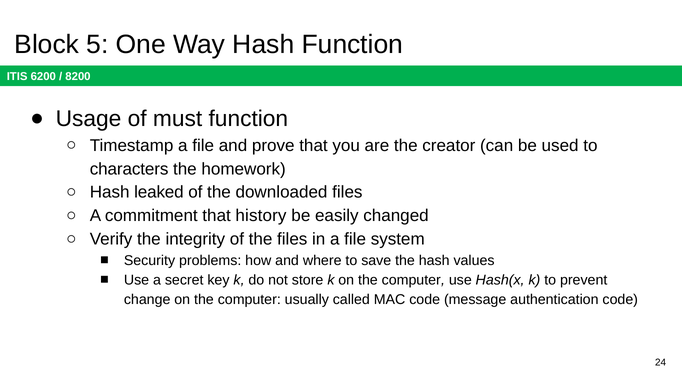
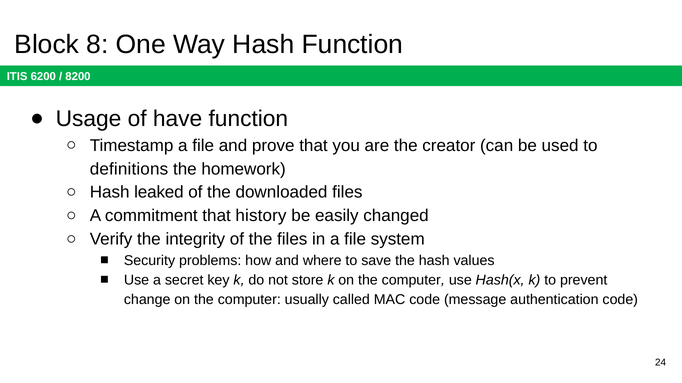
5: 5 -> 8
must: must -> have
characters: characters -> definitions
